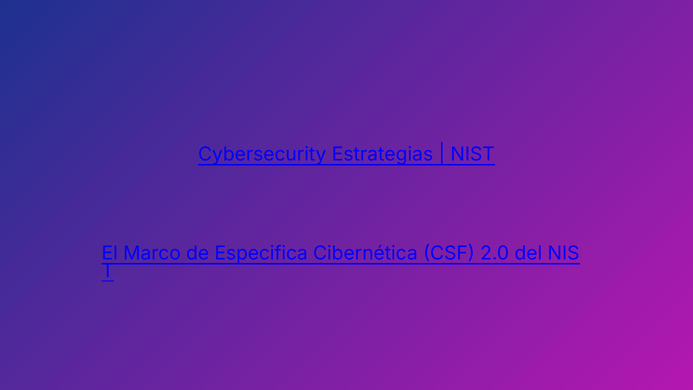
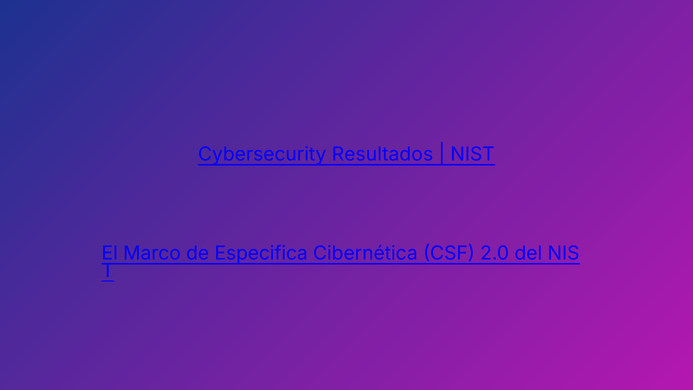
Estrategias: Estrategias -> Resultados
